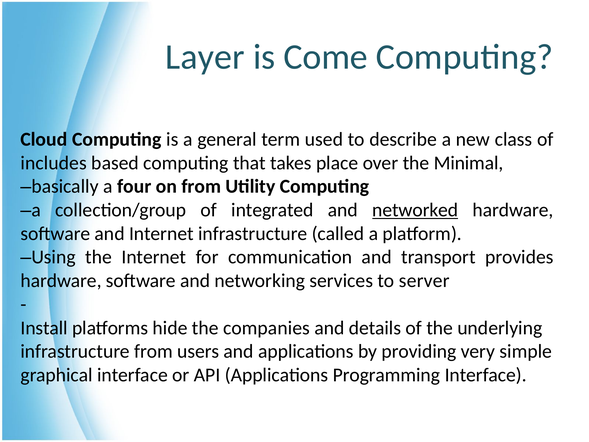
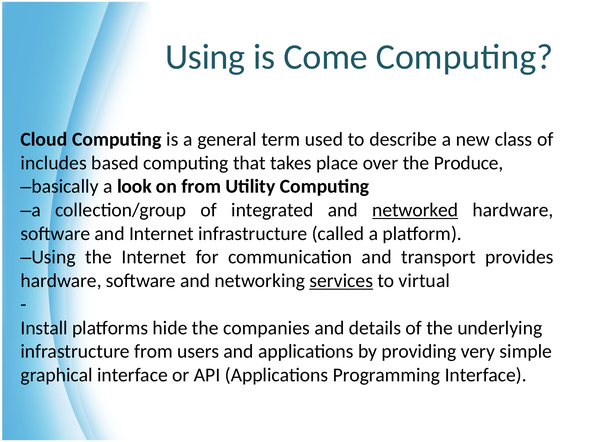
Layer at (205, 57): Layer -> Using
Minimal: Minimal -> Produce
four: four -> look
services underline: none -> present
server: server -> virtual
